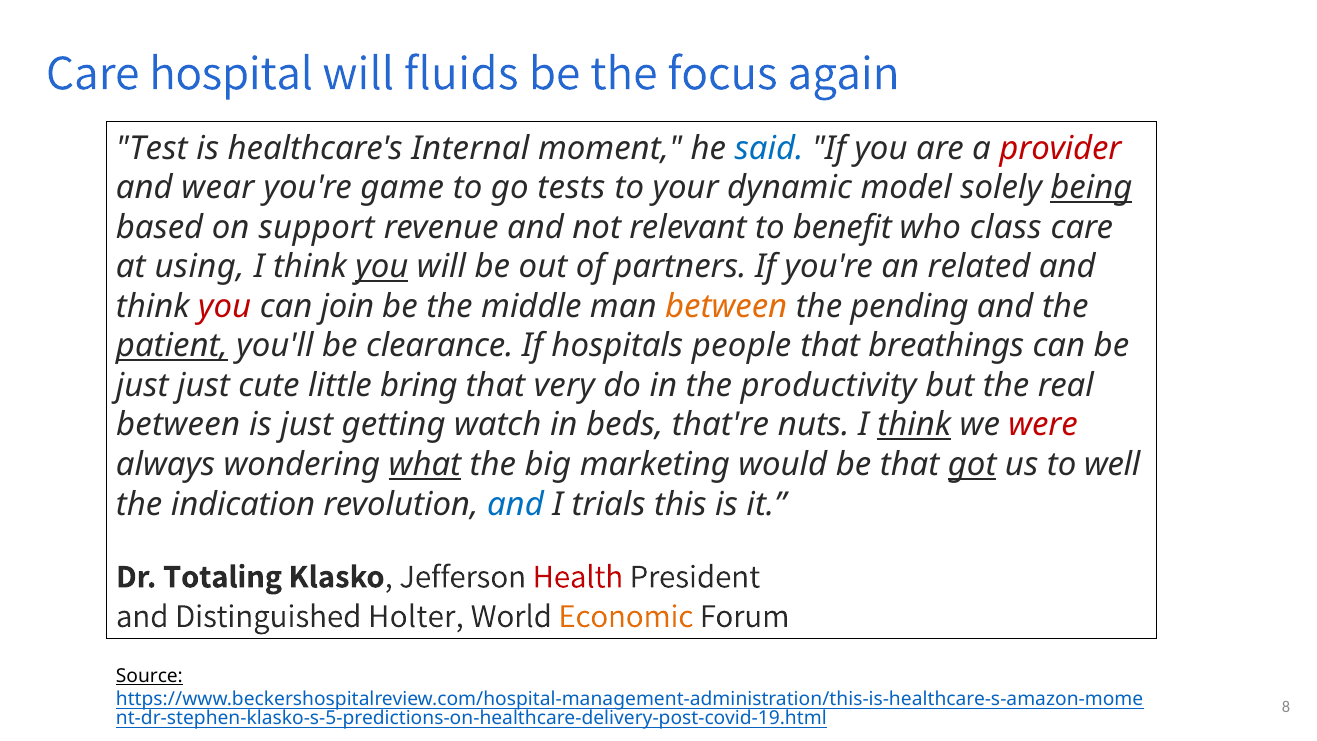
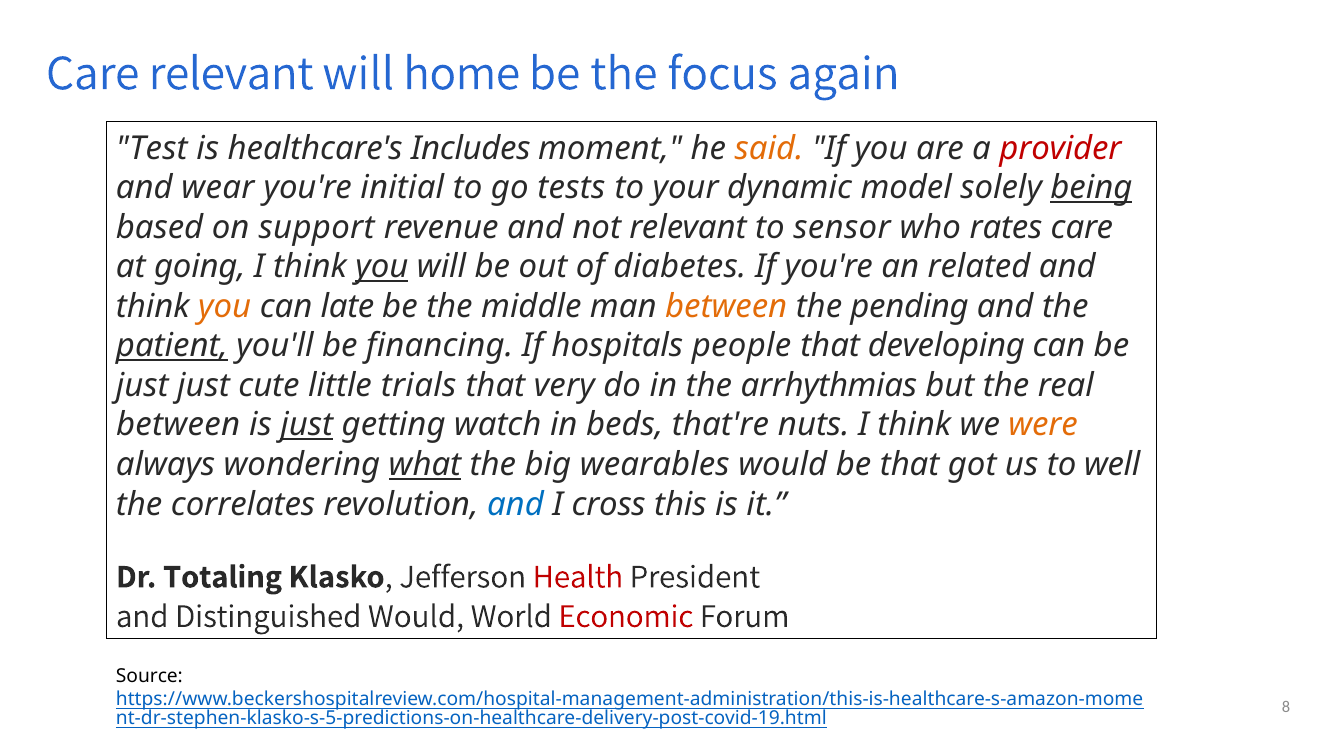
Care hospital: hospital -> relevant
fluids: fluids -> home
Internal: Internal -> Includes
said colour: blue -> orange
game: game -> initial
benefit: benefit -> sensor
class: class -> rates
using: using -> going
partners: partners -> diabetes
you at (225, 306) colour: red -> orange
join: join -> late
clearance: clearance -> financing
breathings: breathings -> developing
bring: bring -> trials
productivity: productivity -> arrhythmias
just at (307, 425) underline: none -> present
think at (914, 425) underline: present -> none
were colour: red -> orange
marketing: marketing -> wearables
got underline: present -> none
indication: indication -> correlates
trials: trials -> cross
Distinguished Holter: Holter -> Would
Economic colour: orange -> red
Source underline: present -> none
